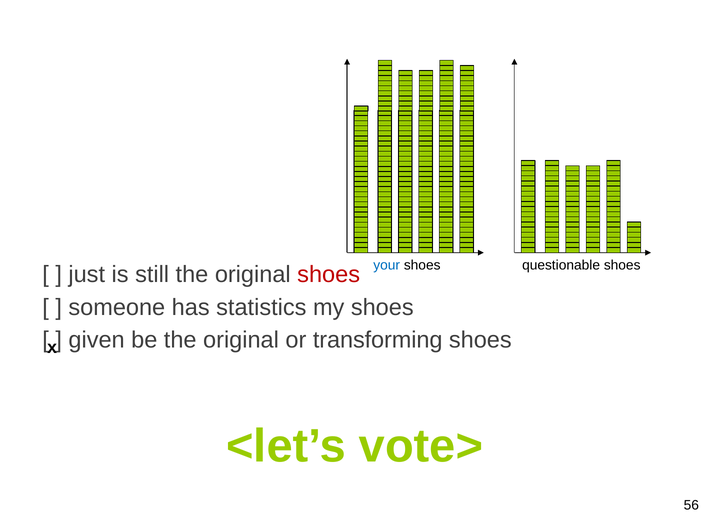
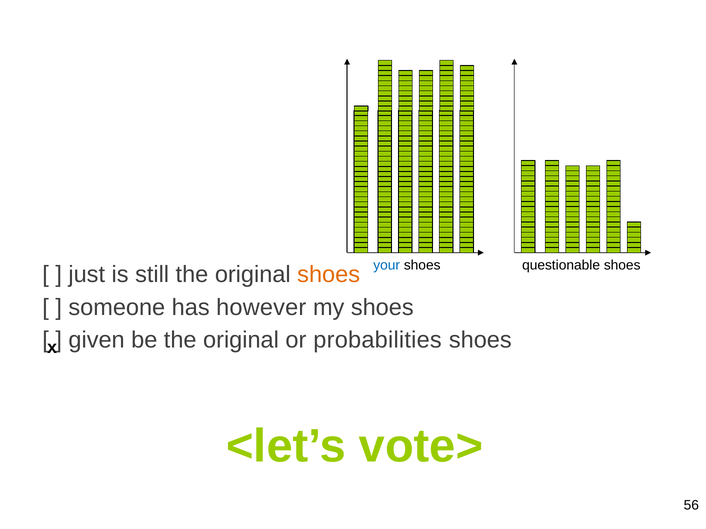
shoes at (329, 275) colour: red -> orange
statistics: statistics -> however
transforming: transforming -> probabilities
